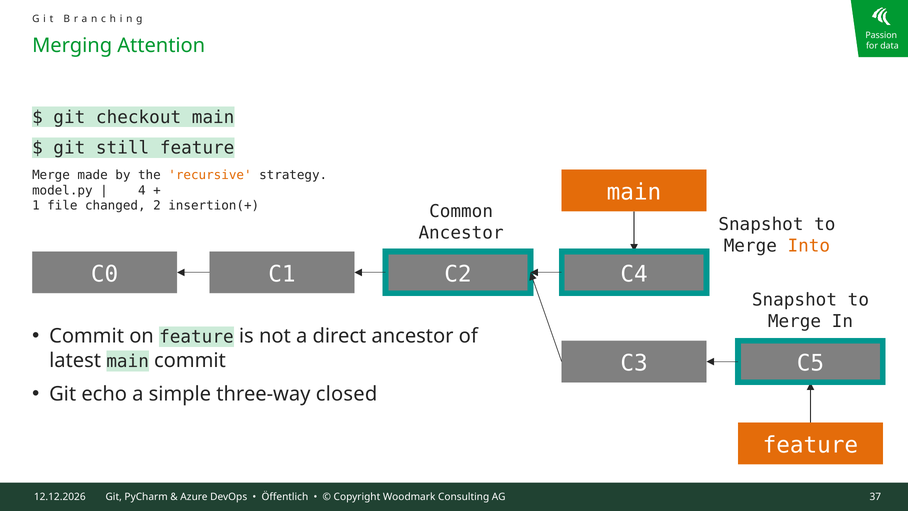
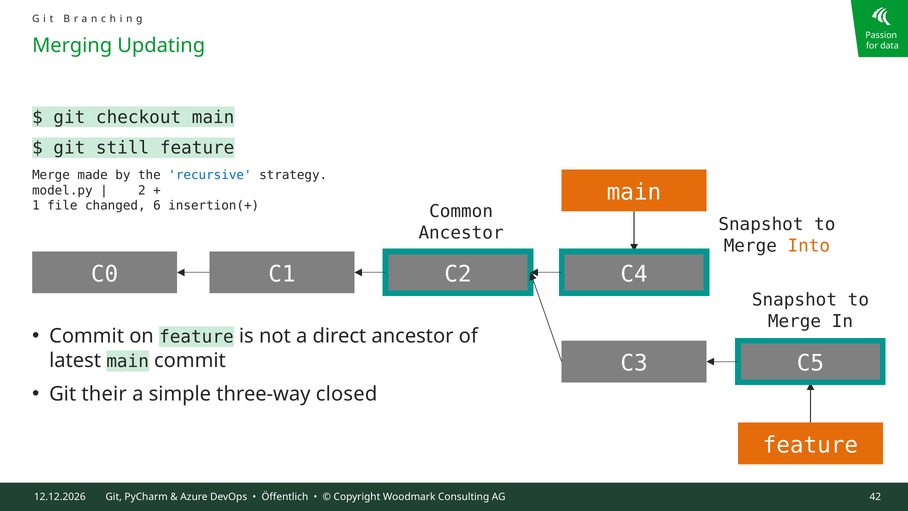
Attention: Attention -> Updating
recursive colour: orange -> blue
4: 4 -> 2
2: 2 -> 6
echo: echo -> their
37: 37 -> 42
